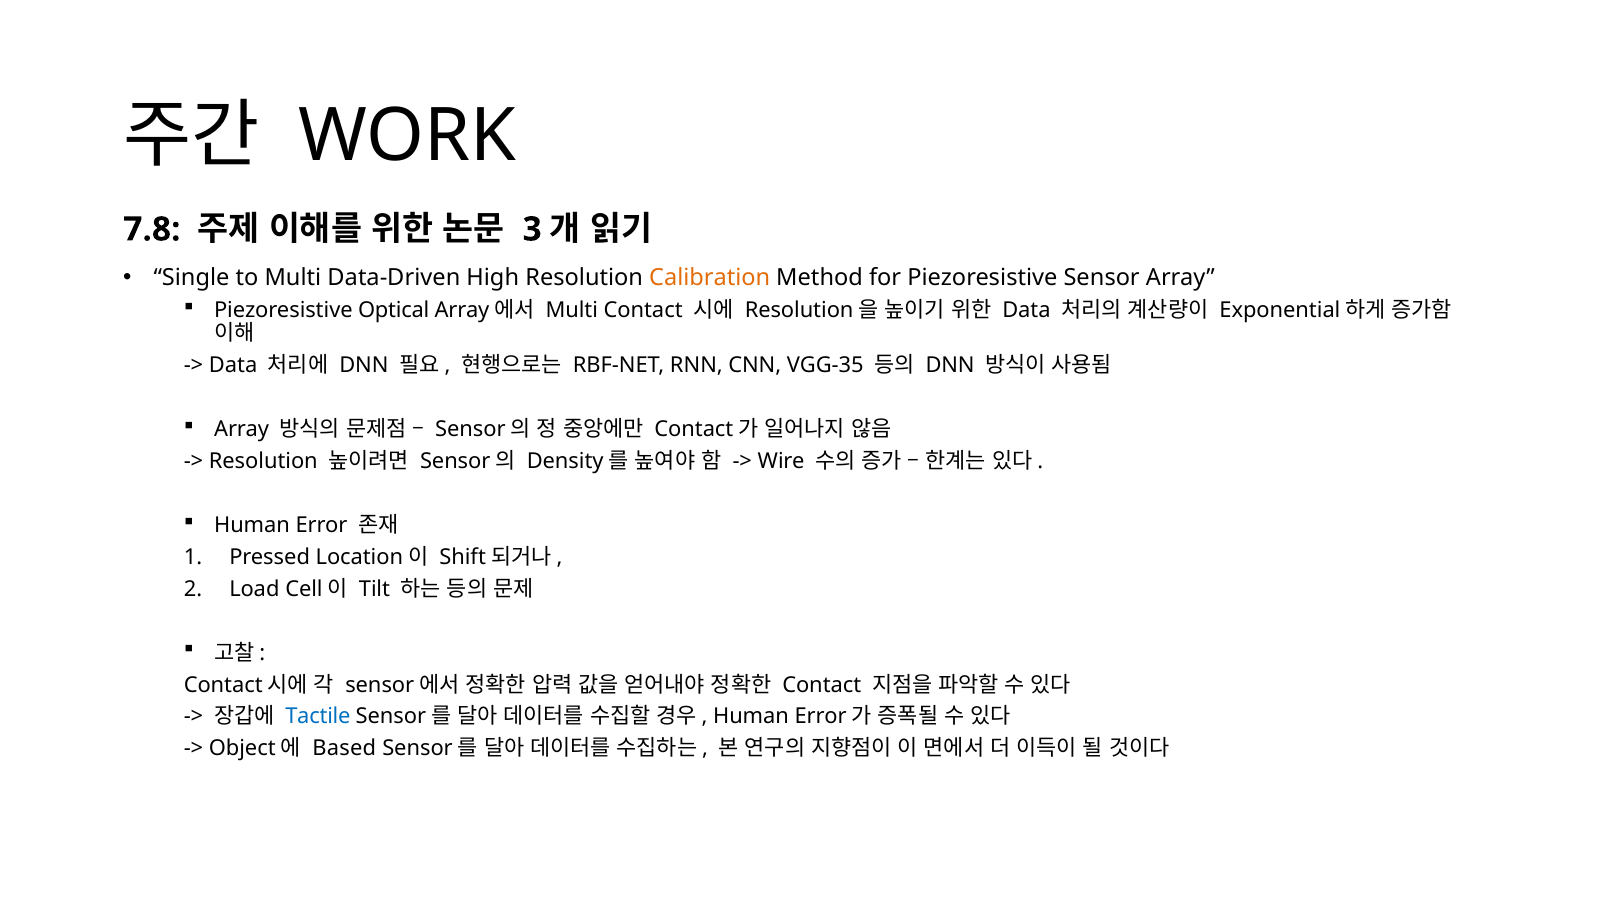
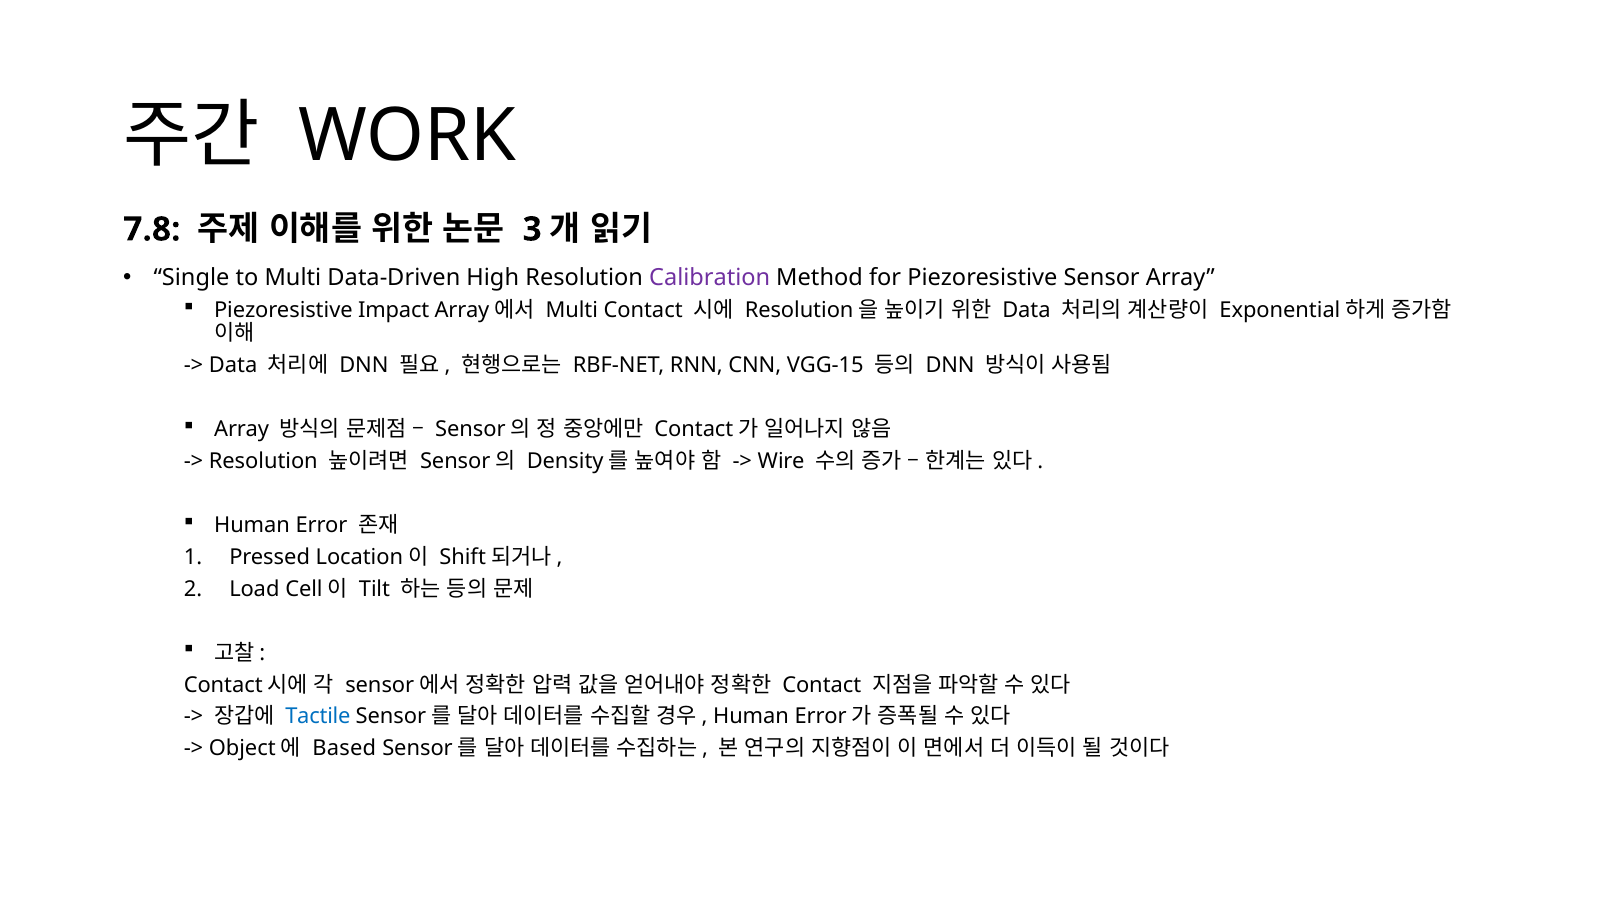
Calibration colour: orange -> purple
Optical: Optical -> Impact
VGG-35: VGG-35 -> VGG-15
